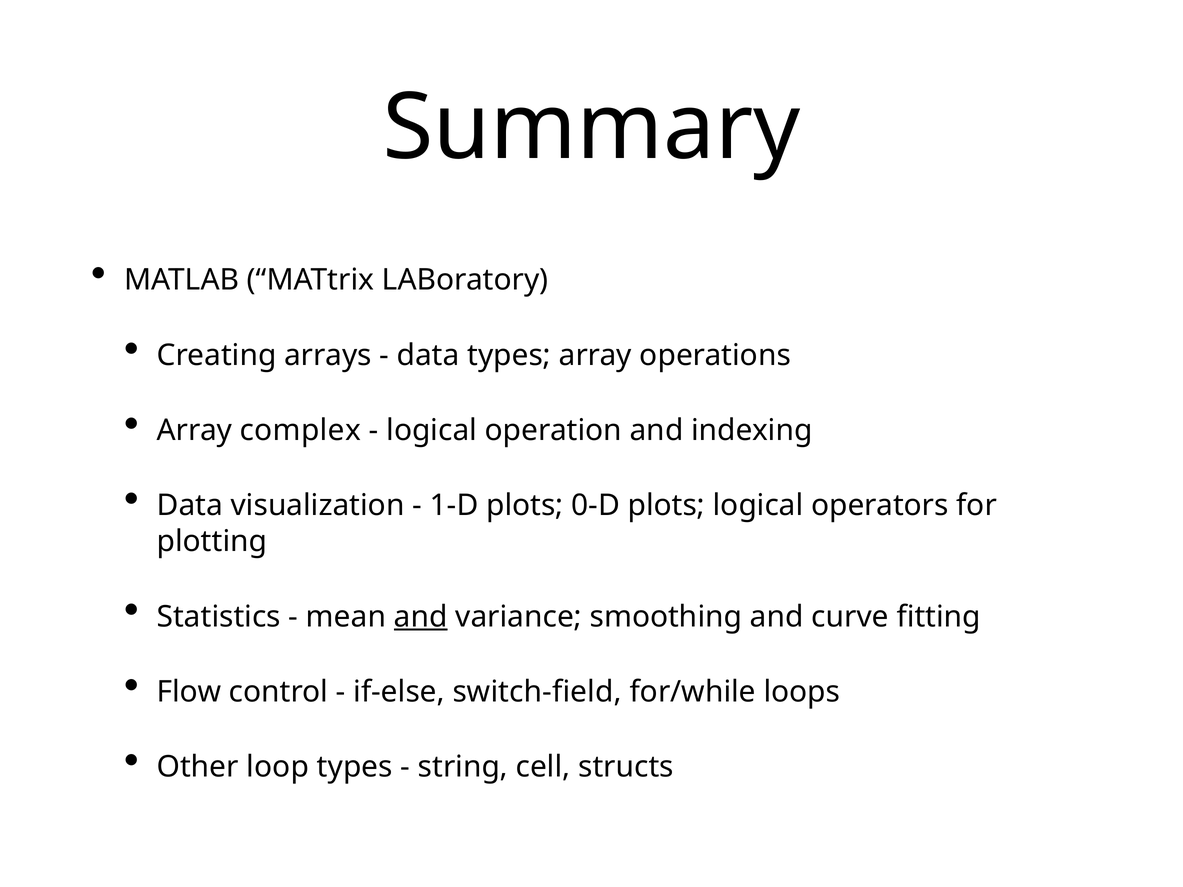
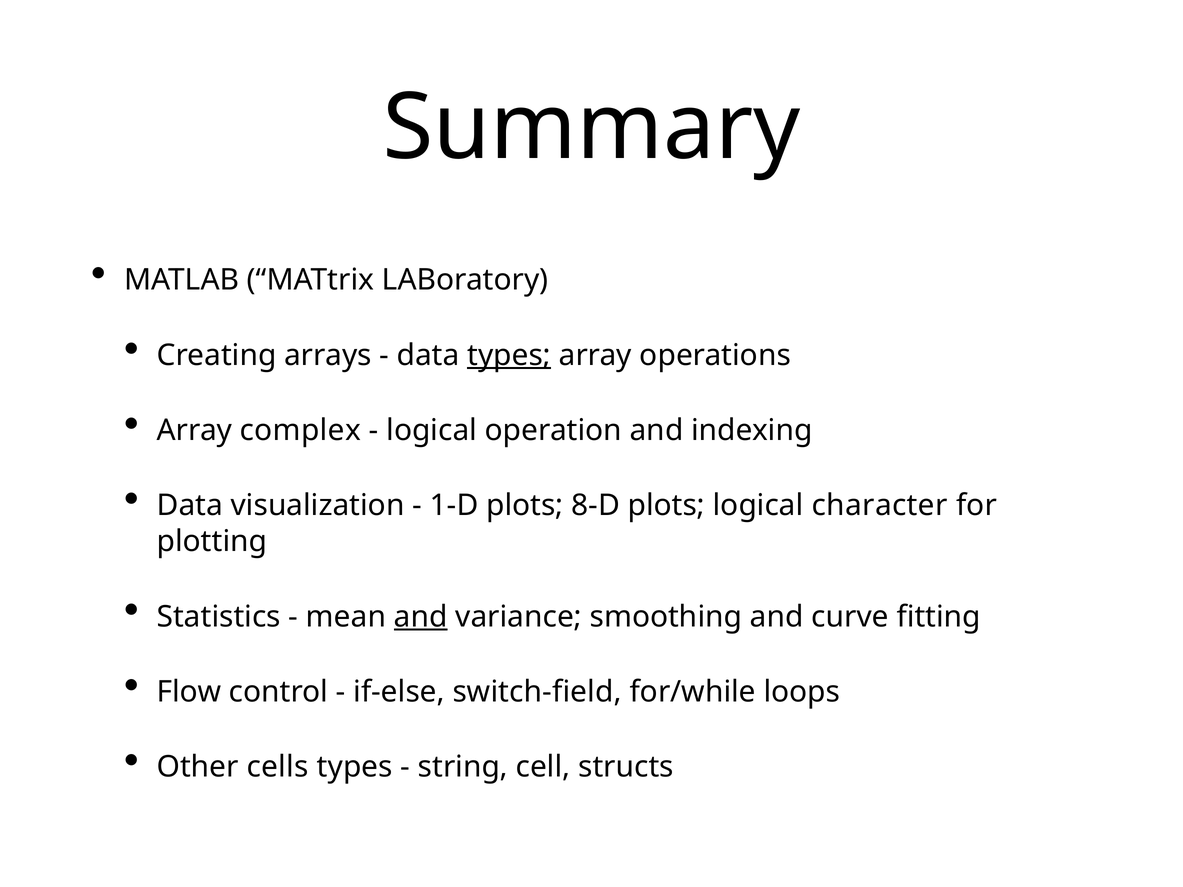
types at (509, 355) underline: none -> present
0-D: 0-D -> 8-D
operators: operators -> character
loop: loop -> cells
